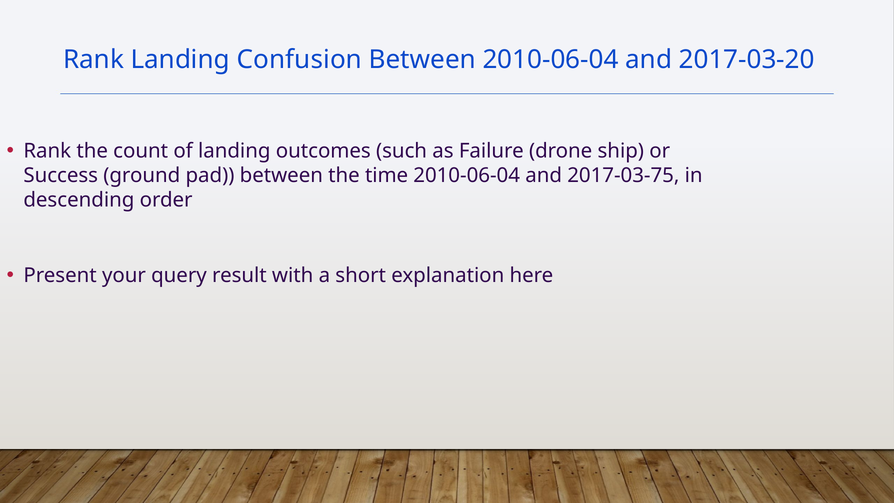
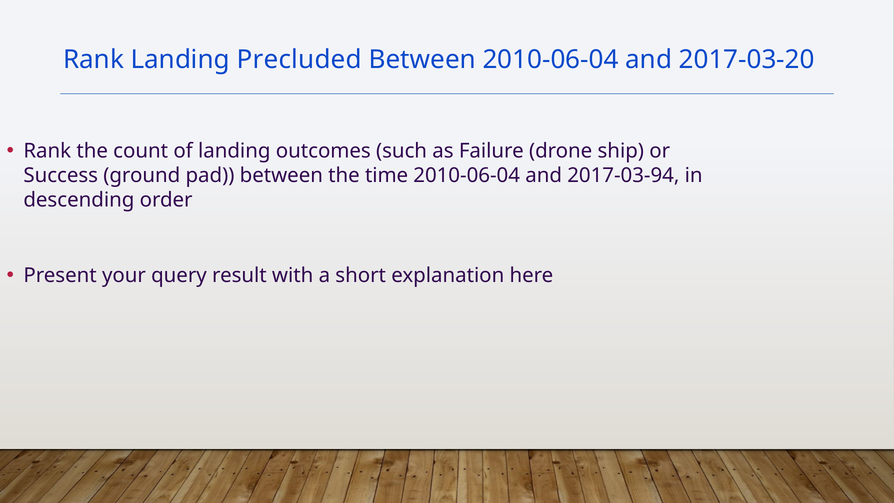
Confusion: Confusion -> Precluded
2017-03-75: 2017-03-75 -> 2017-03-94
